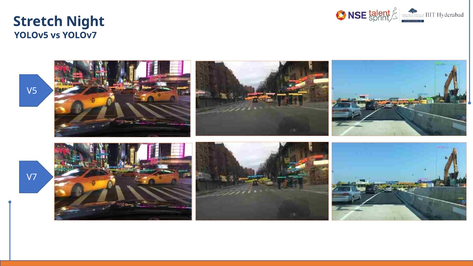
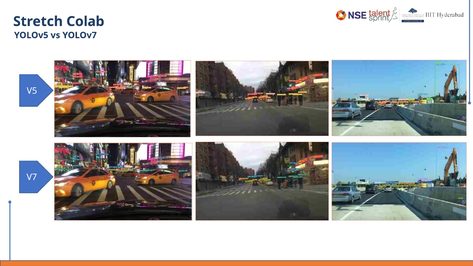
Night: Night -> Colab
